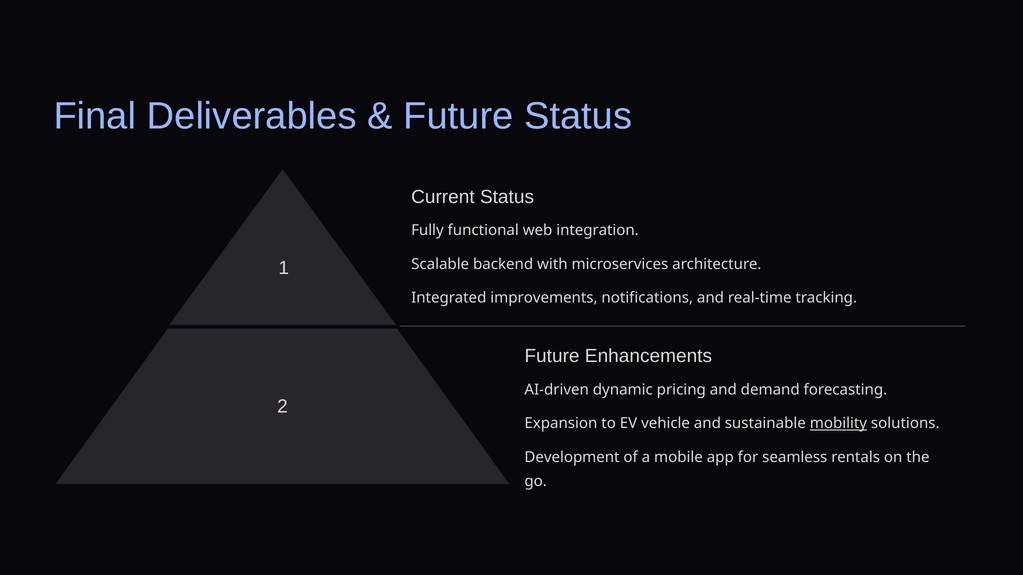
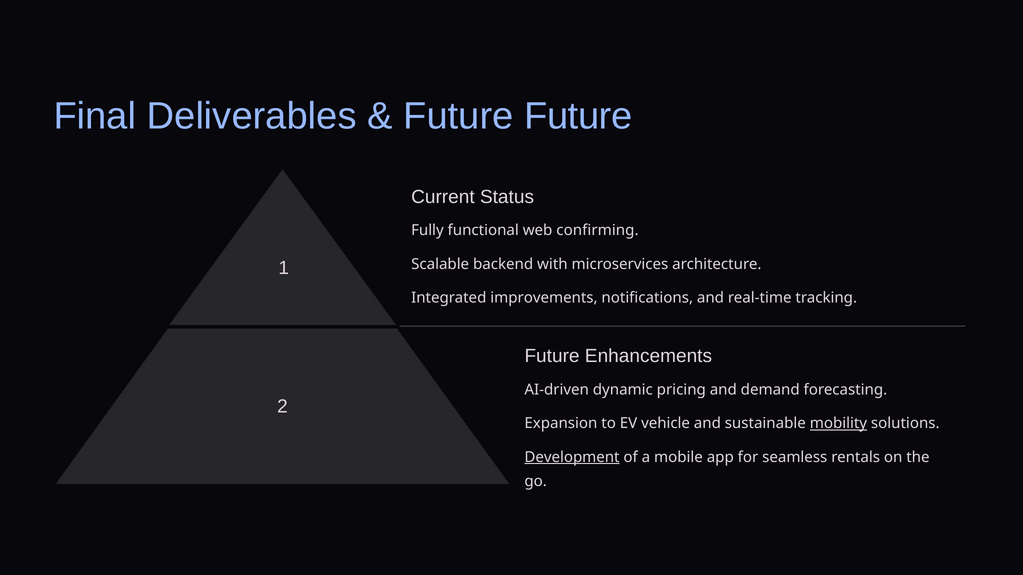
Future Status: Status -> Future
integration: integration -> confirming
Development underline: none -> present
